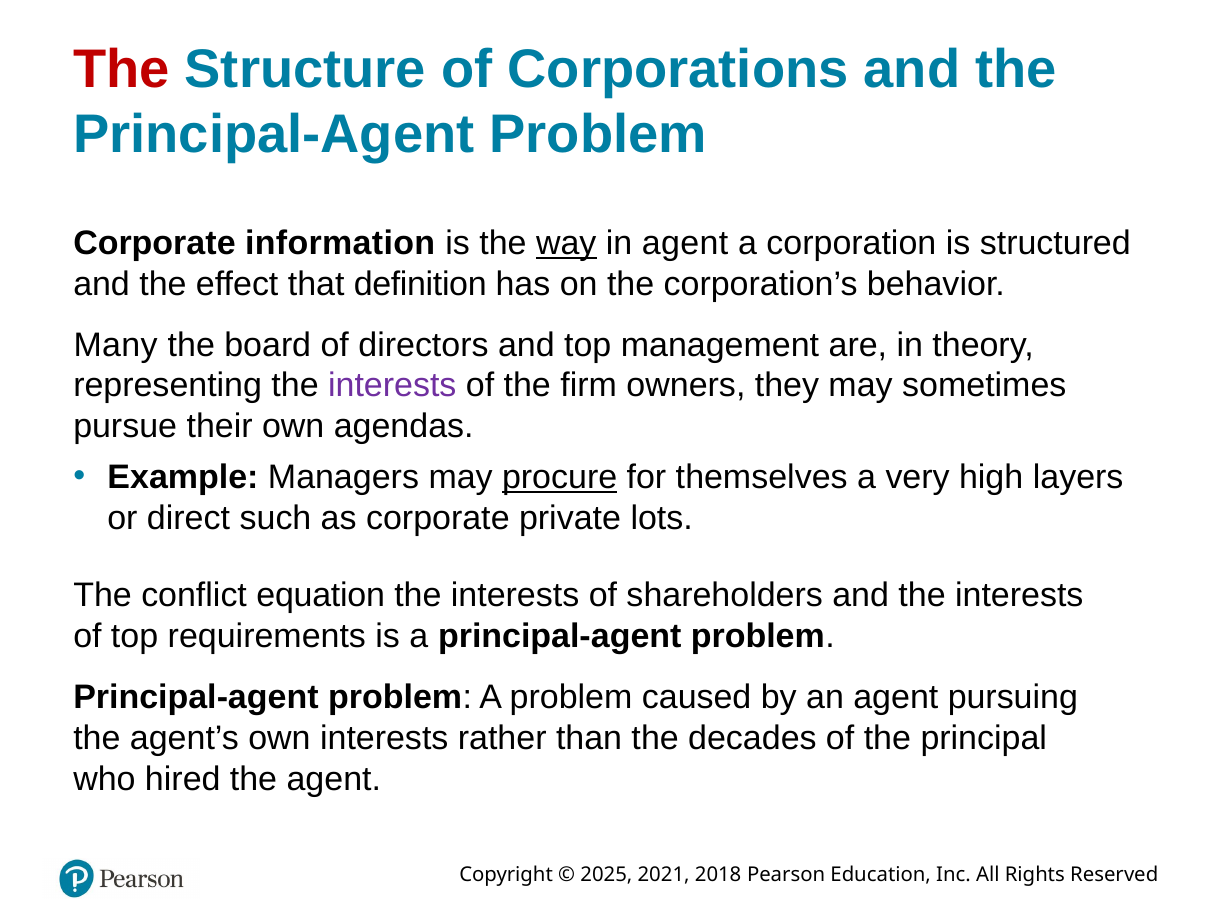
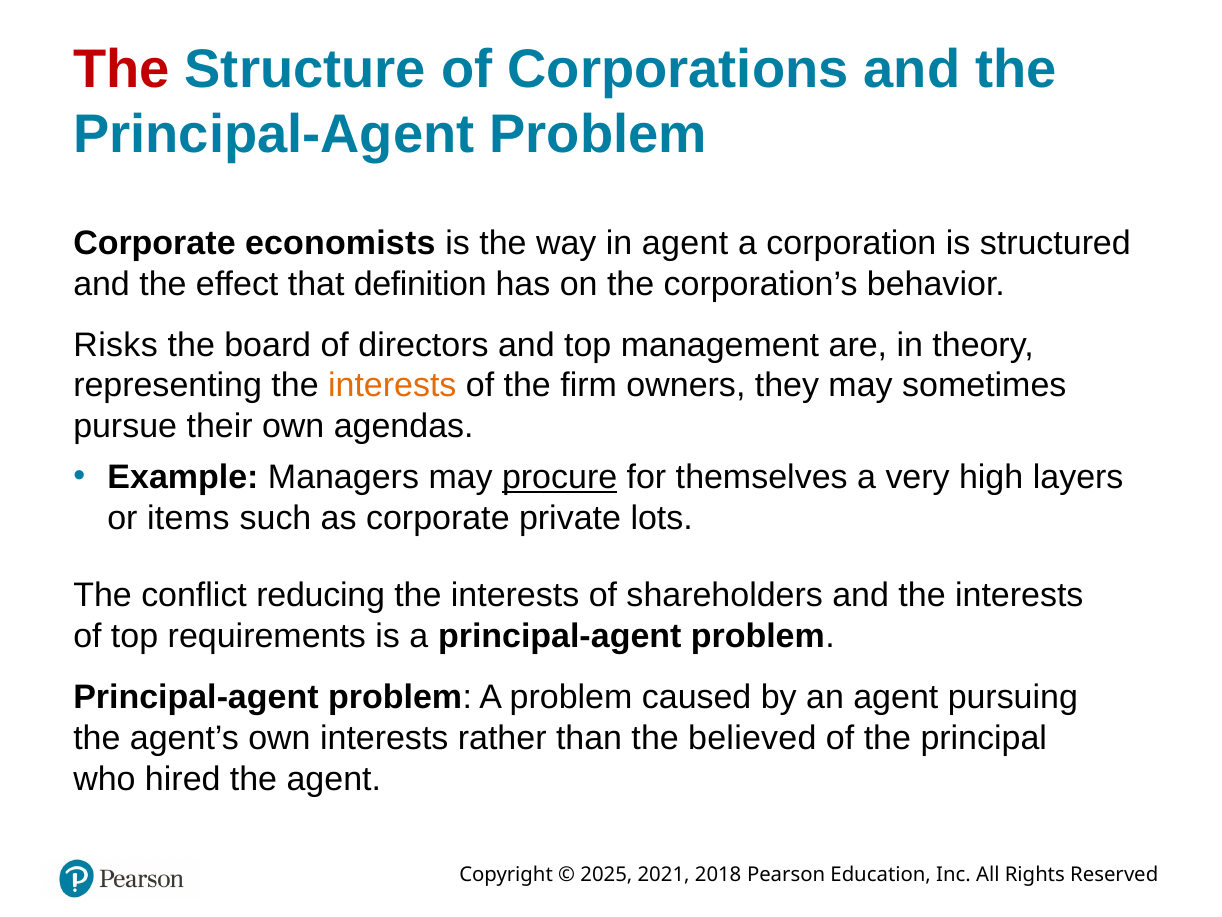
information: information -> economists
way underline: present -> none
Many: Many -> Risks
interests at (392, 386) colour: purple -> orange
direct: direct -> items
equation: equation -> reducing
decades: decades -> believed
